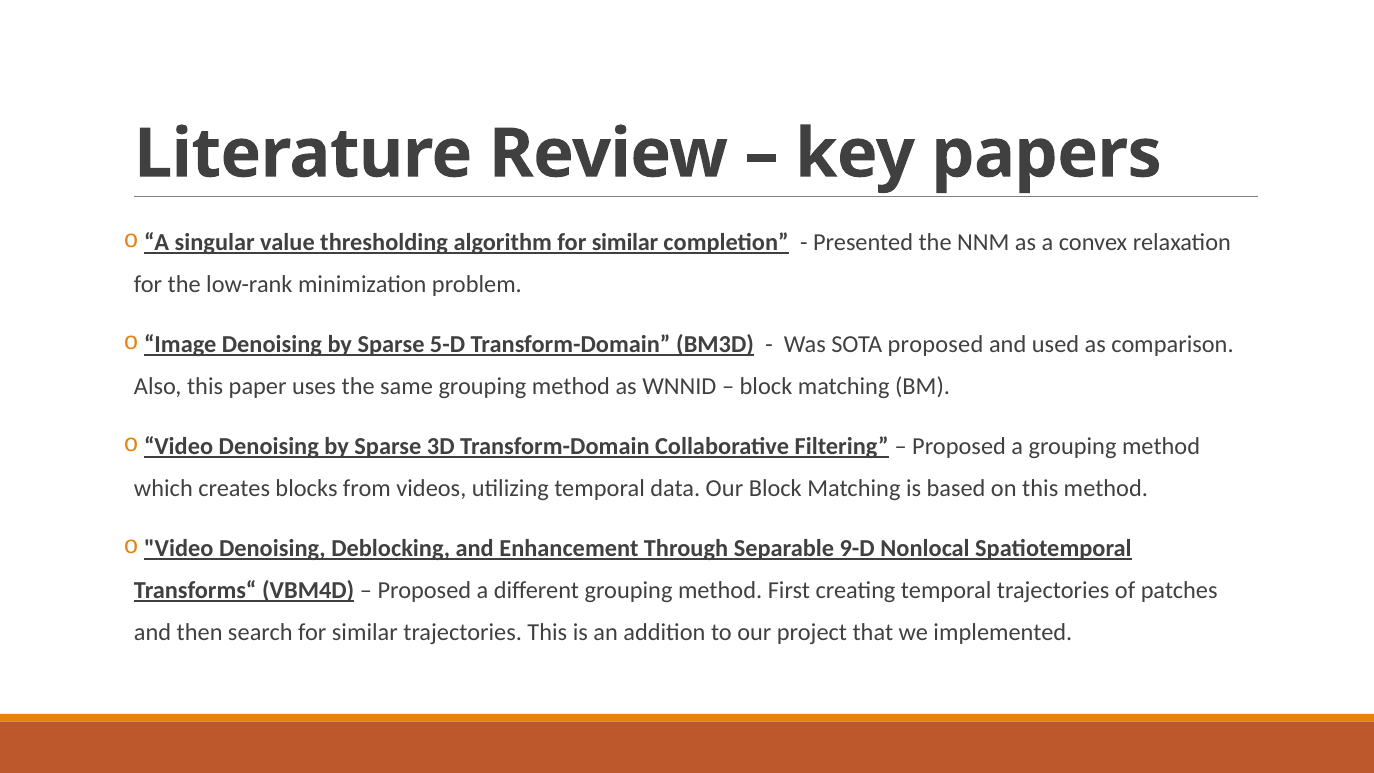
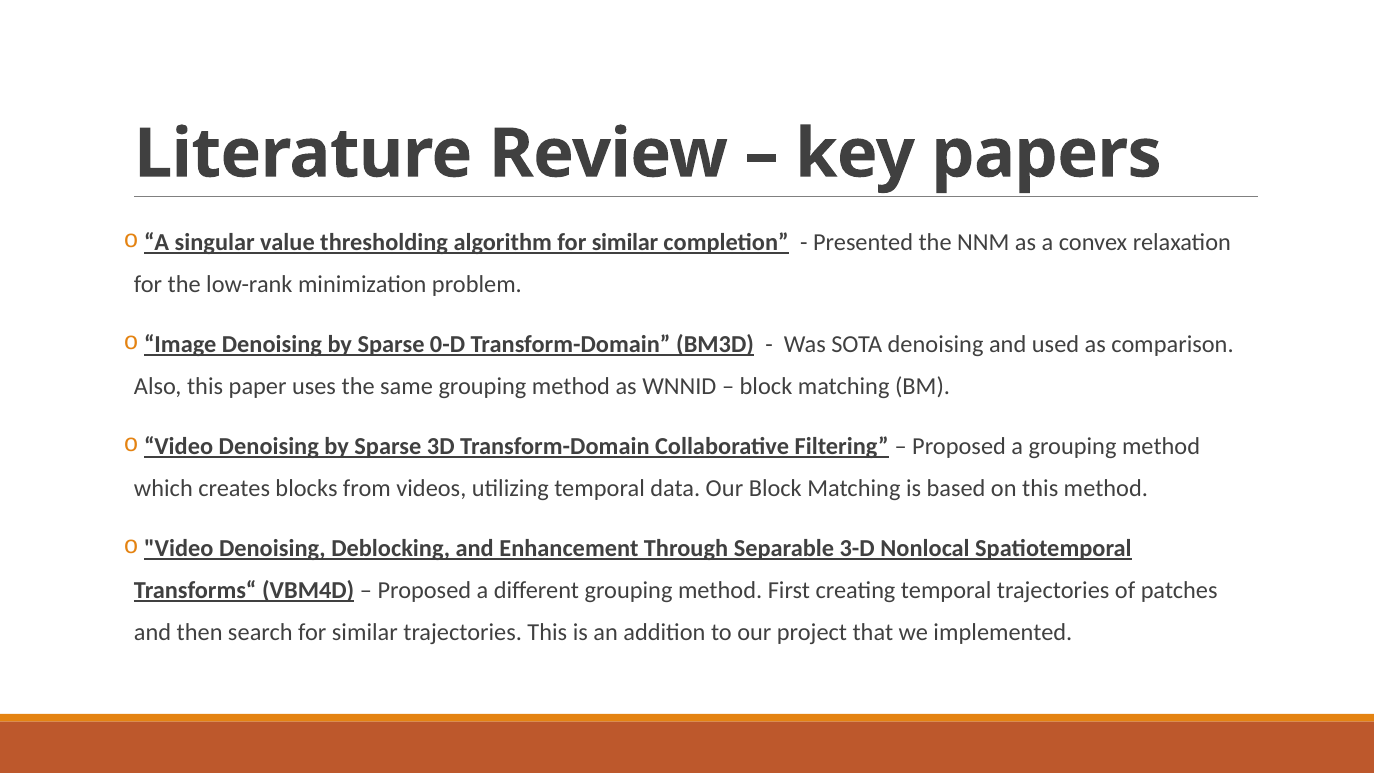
5-D: 5-D -> 0-D
SOTA proposed: proposed -> denoising
9-D: 9-D -> 3-D
